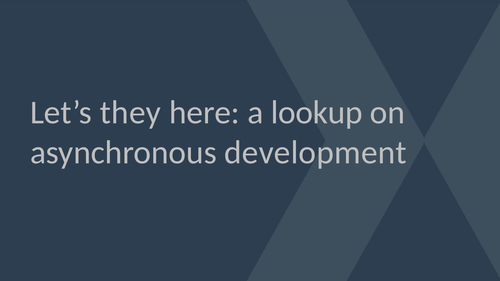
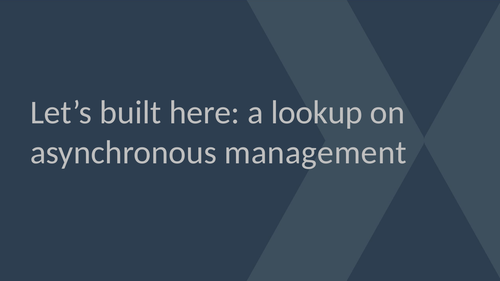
they: they -> built
development: development -> management
